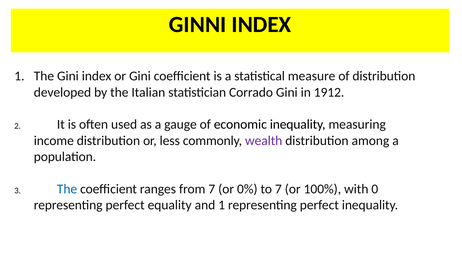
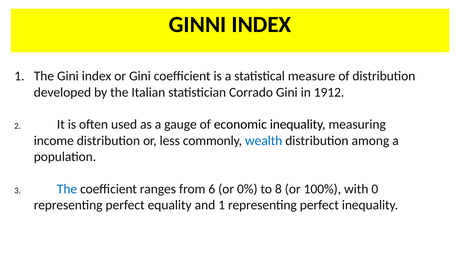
wealth colour: purple -> blue
from 7: 7 -> 6
to 7: 7 -> 8
